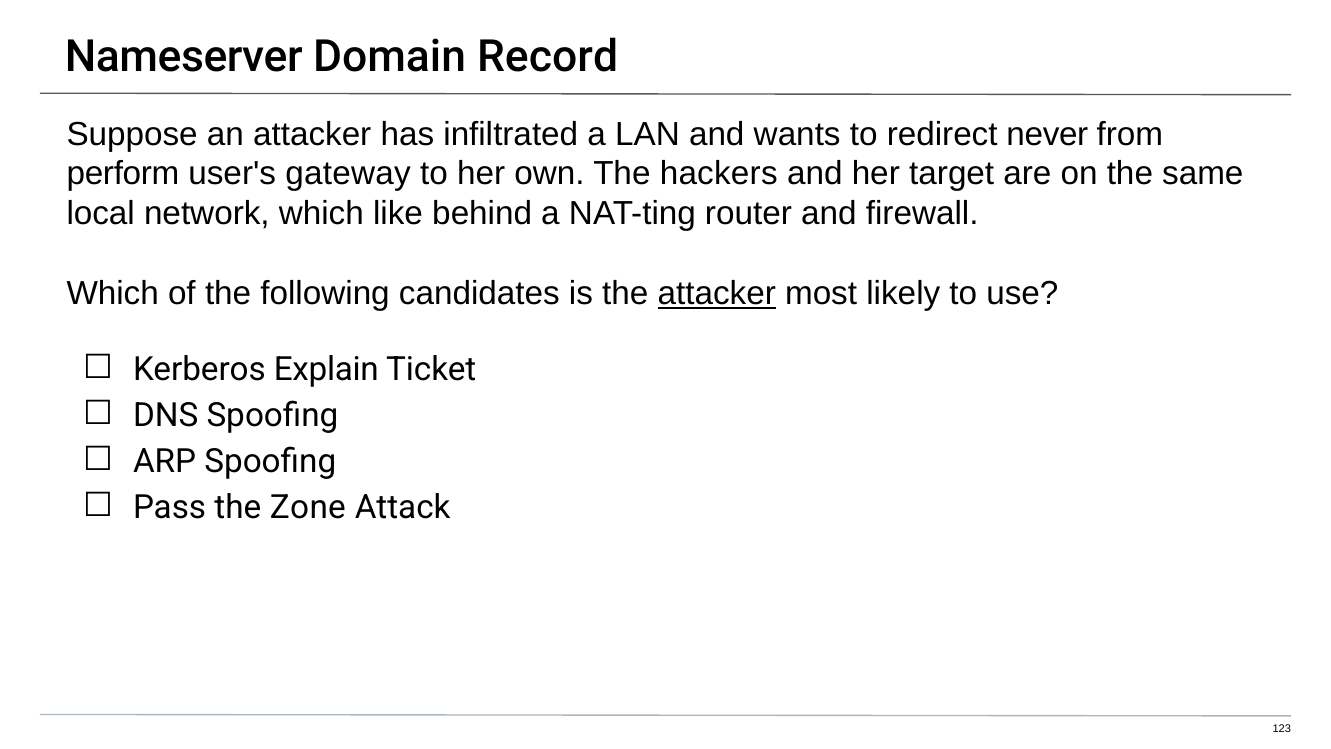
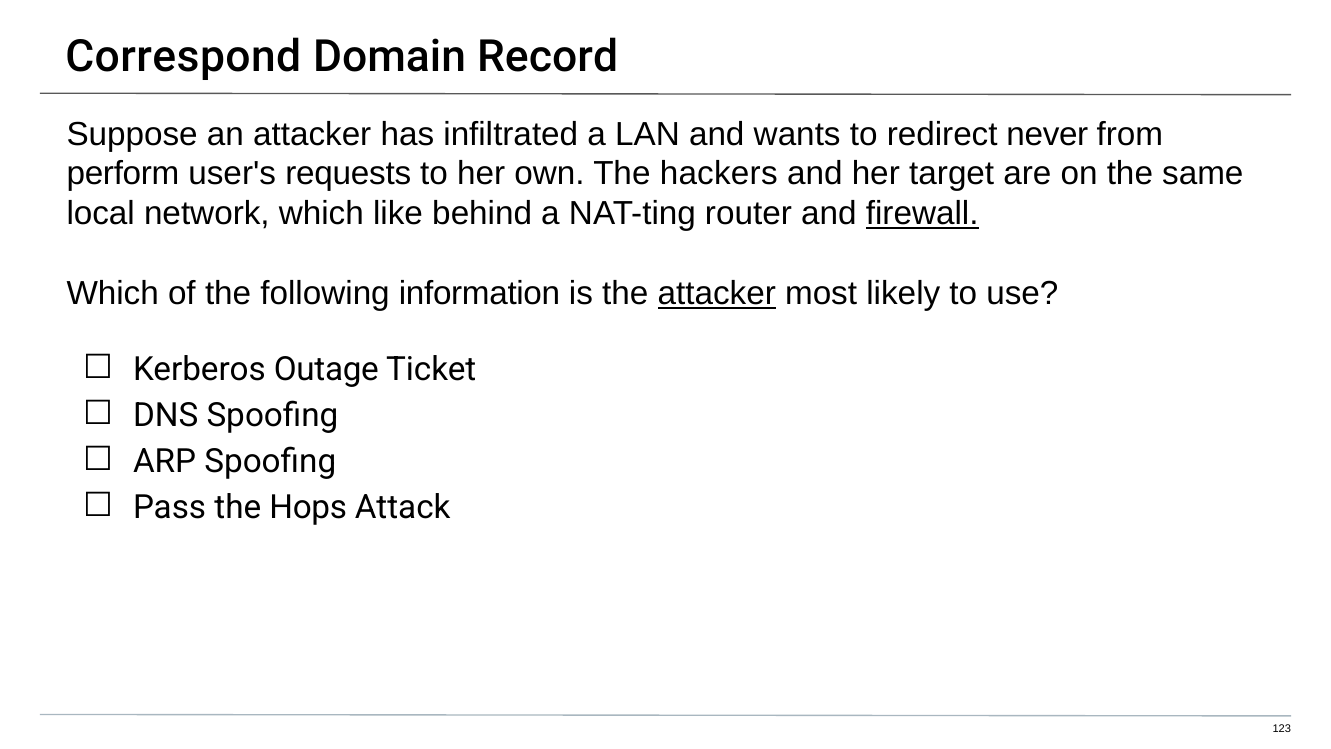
Nameserver: Nameserver -> Correspond
gateway: gateway -> requests
firewall underline: none -> present
candidates: candidates -> information
Explain: Explain -> Outage
Zone: Zone -> Hops
